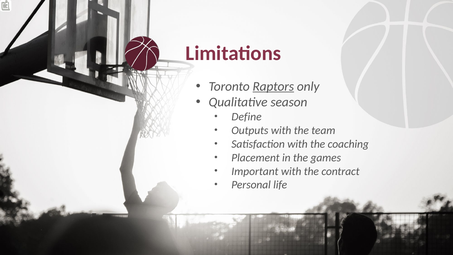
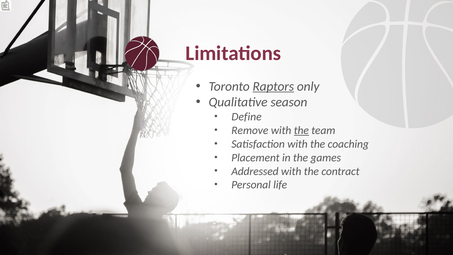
Outputs: Outputs -> Remove
the at (301, 130) underline: none -> present
Important: Important -> Addressed
